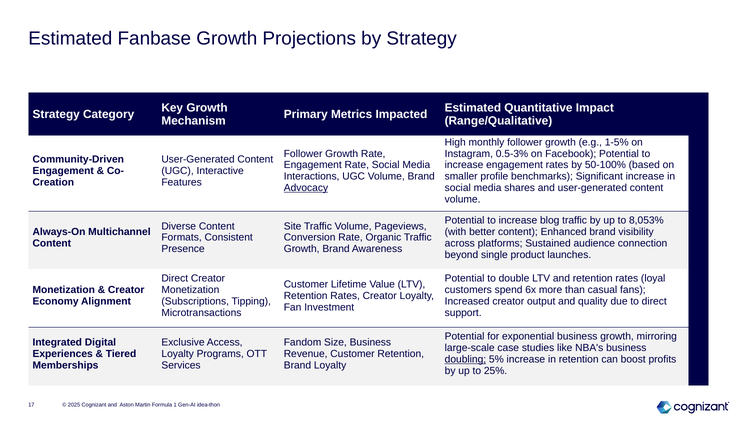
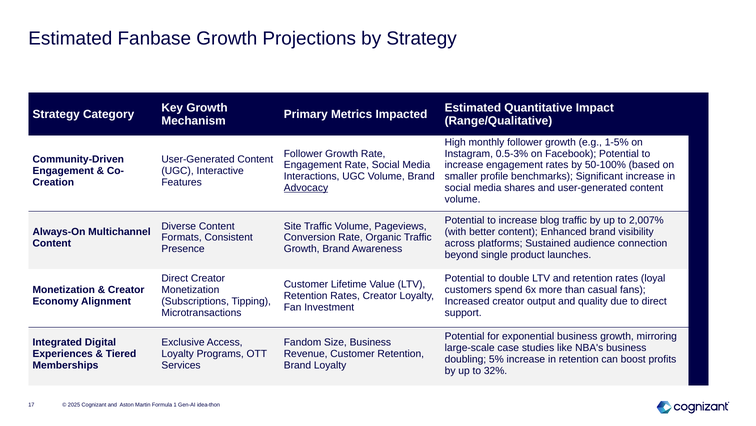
8,053%: 8,053% -> 2,007%
doubling underline: present -> none
25%: 25% -> 32%
